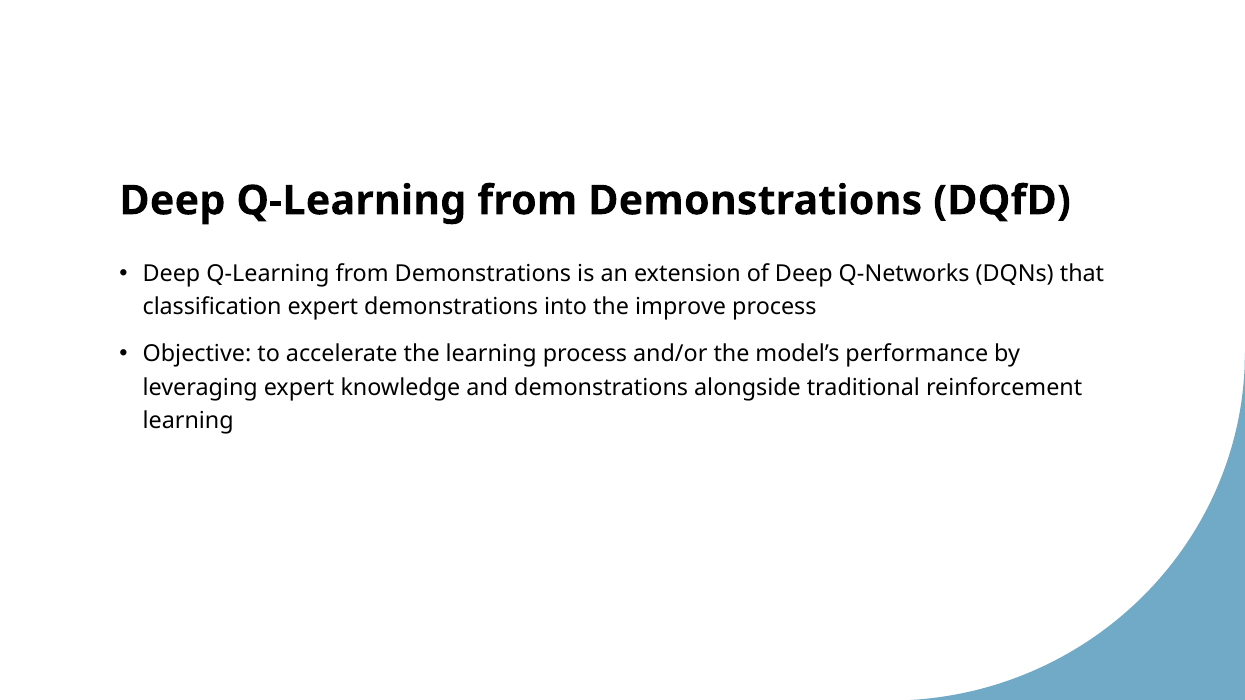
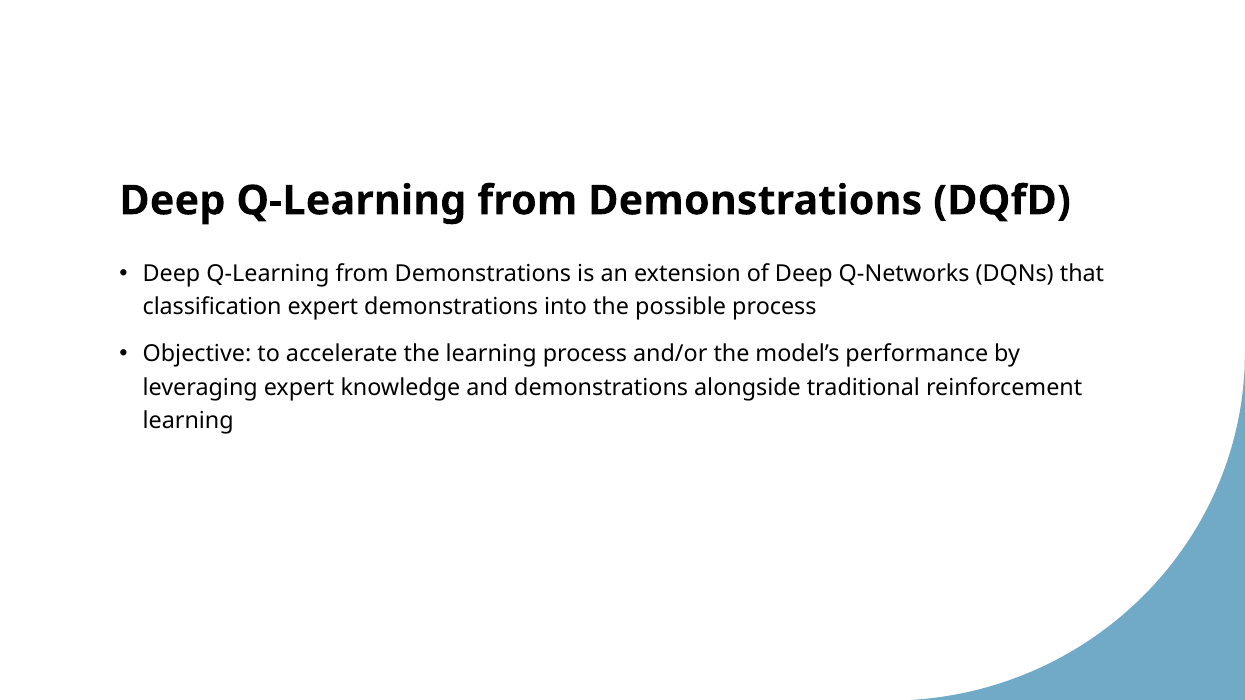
improve: improve -> possible
